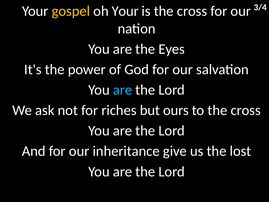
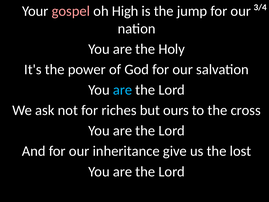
gospel colour: yellow -> pink
oh Your: Your -> High
is the cross: cross -> jump
Eyes: Eyes -> Holy
